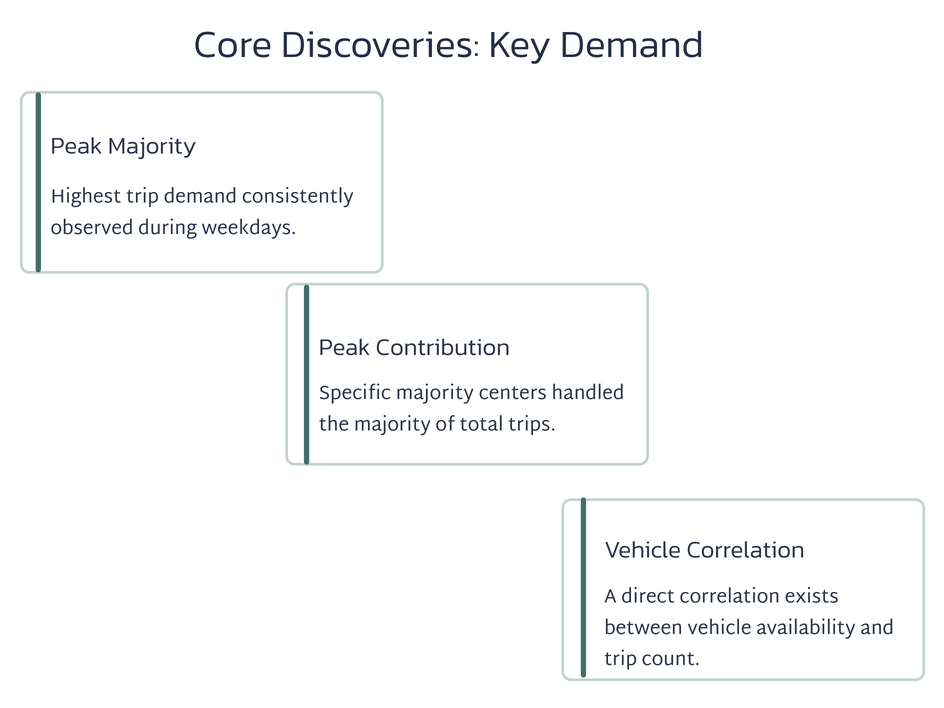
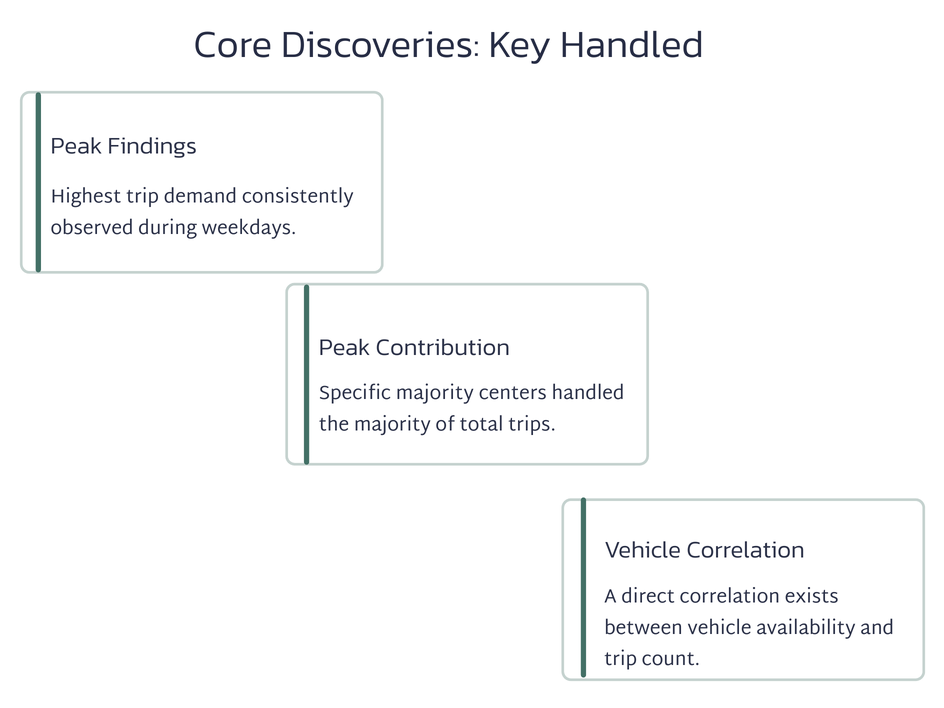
Key Demand: Demand -> Handled
Peak Majority: Majority -> Findings
